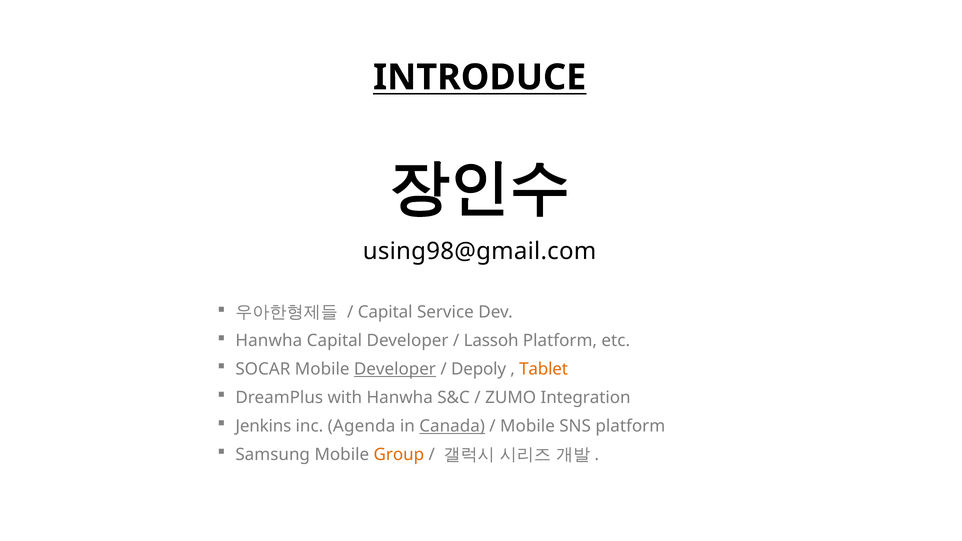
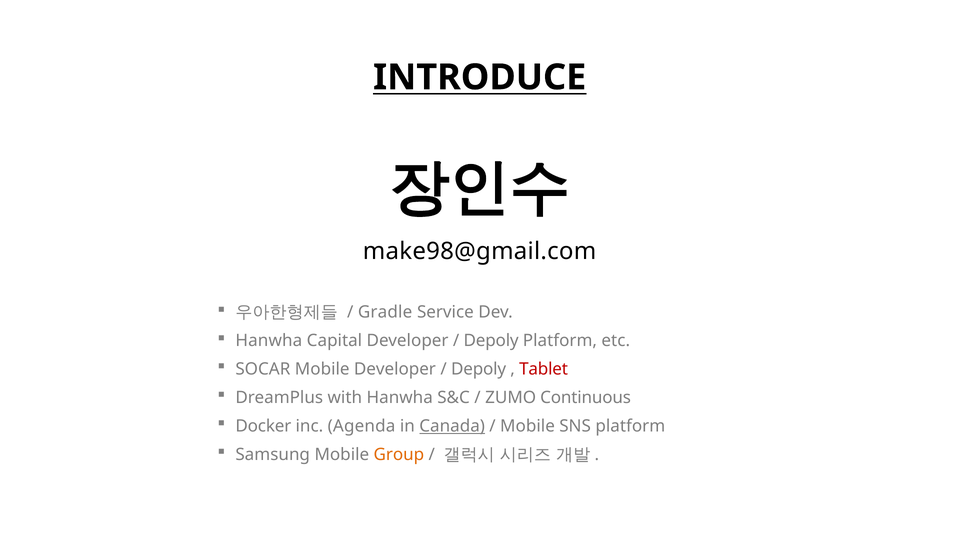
using98@gmail.com: using98@gmail.com -> make98@gmail.com
Capital at (385, 312): Capital -> Gradle
Lassoh at (491, 341): Lassoh -> Depoly
Developer at (395, 369) underline: present -> none
Tablet colour: orange -> red
Integration: Integration -> Continuous
Jenkins: Jenkins -> Docker
